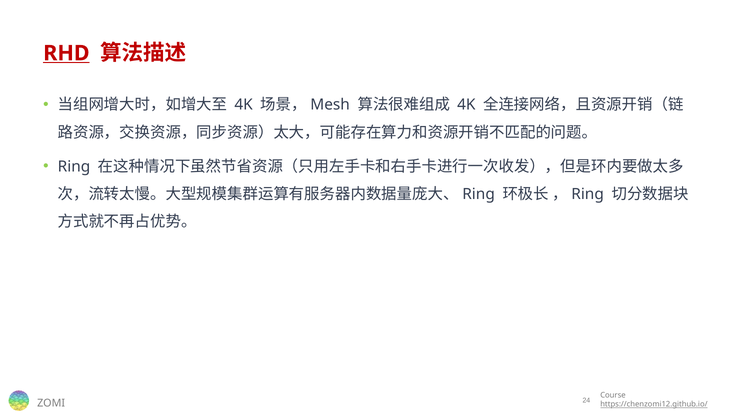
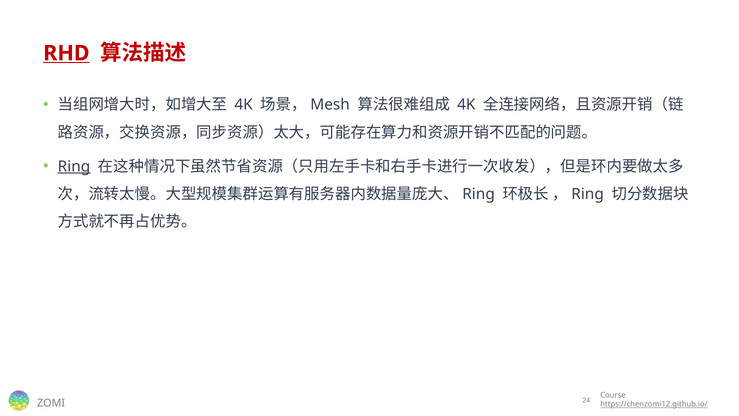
Ring at (74, 166) underline: none -> present
